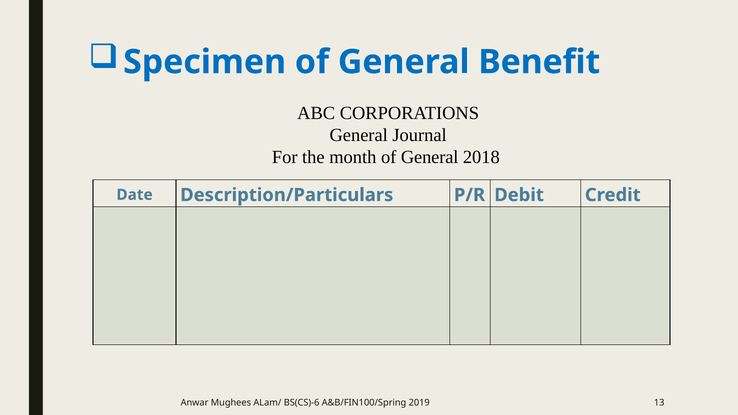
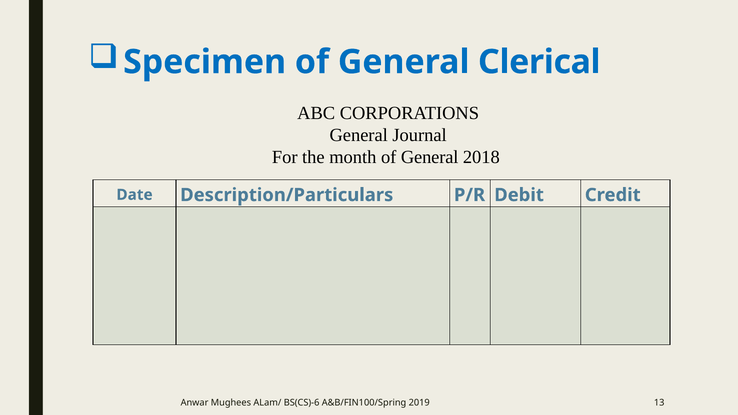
Benefit: Benefit -> Clerical
